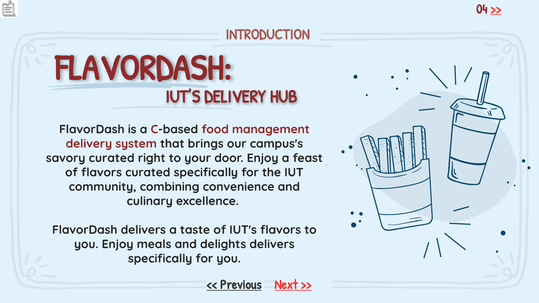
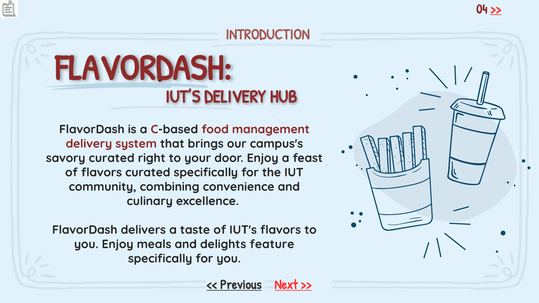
delights delivers: delivers -> feature
